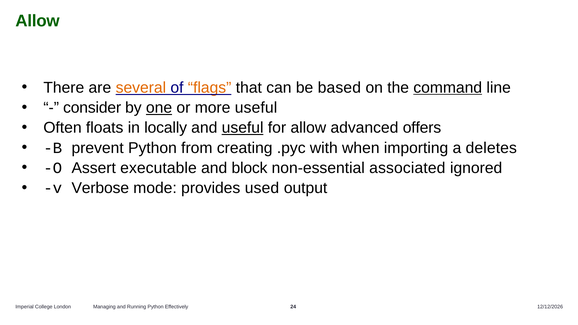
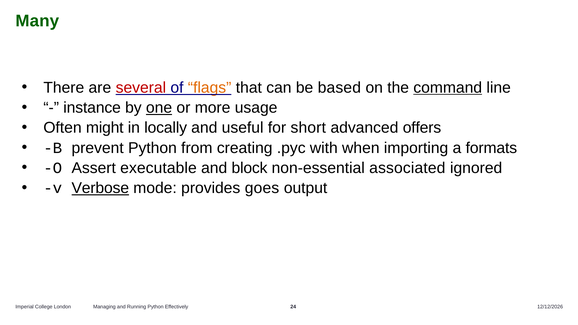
Allow at (37, 21): Allow -> Many
several colour: orange -> red
consider: consider -> instance
more useful: useful -> usage
floats: floats -> might
useful at (243, 128) underline: present -> none
for allow: allow -> short
deletes: deletes -> formats
Verbose underline: none -> present
used: used -> goes
